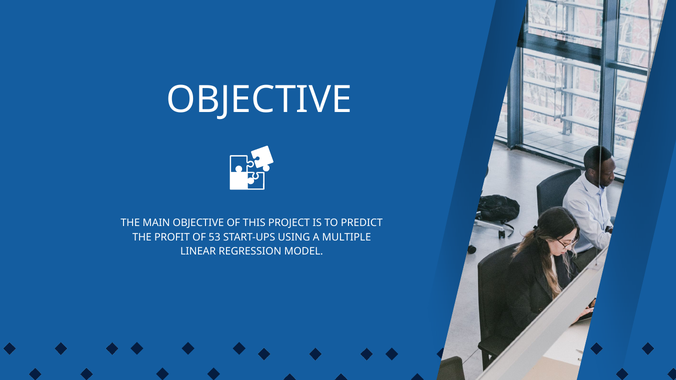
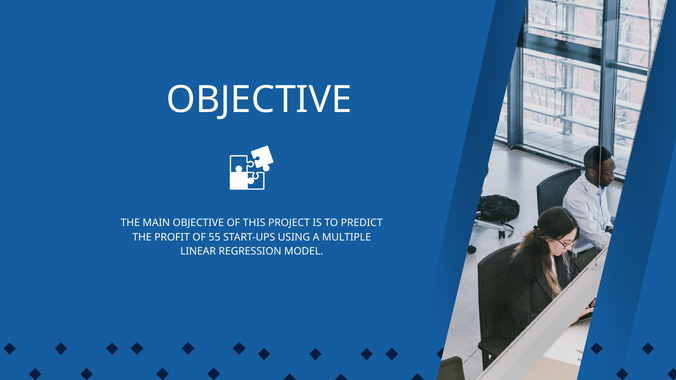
53: 53 -> 55
